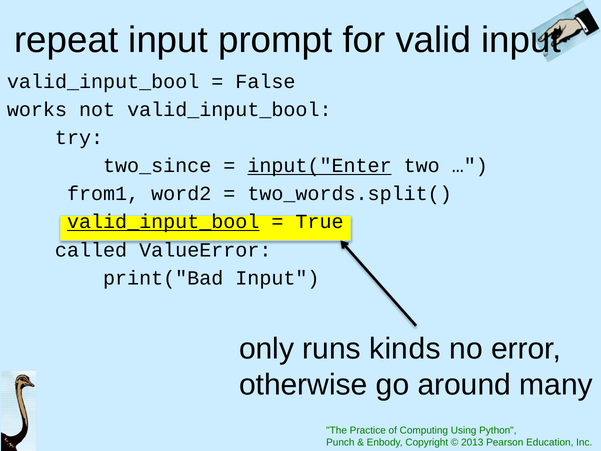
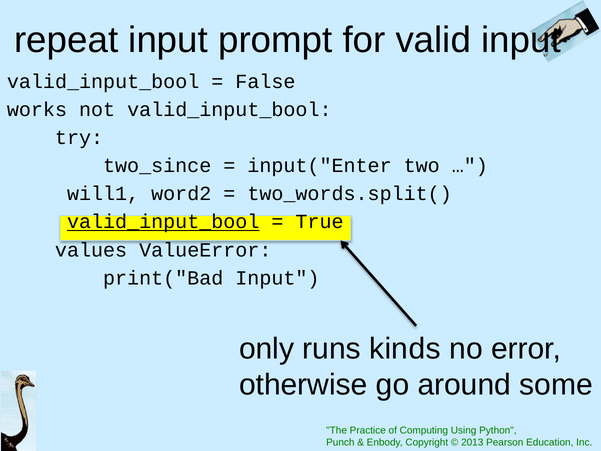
input("Enter underline: present -> none
from1: from1 -> will1
called: called -> values
many: many -> some
